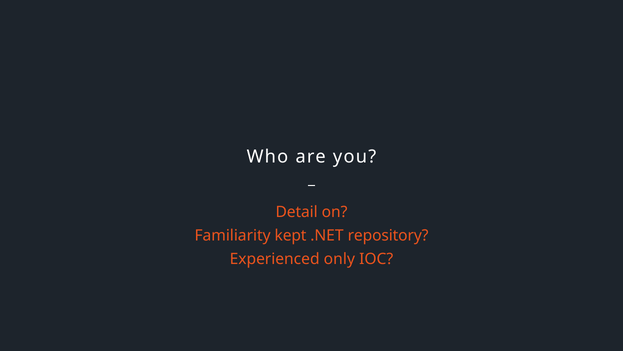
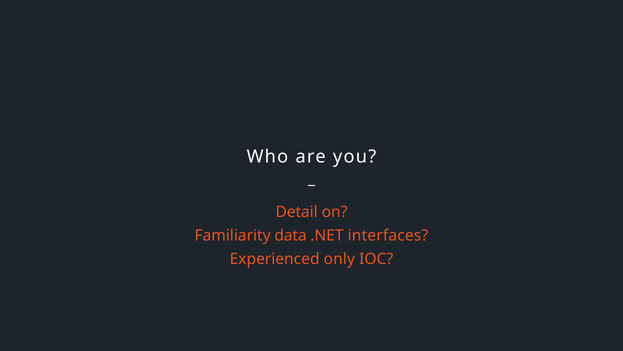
kept: kept -> data
repository: repository -> interfaces
